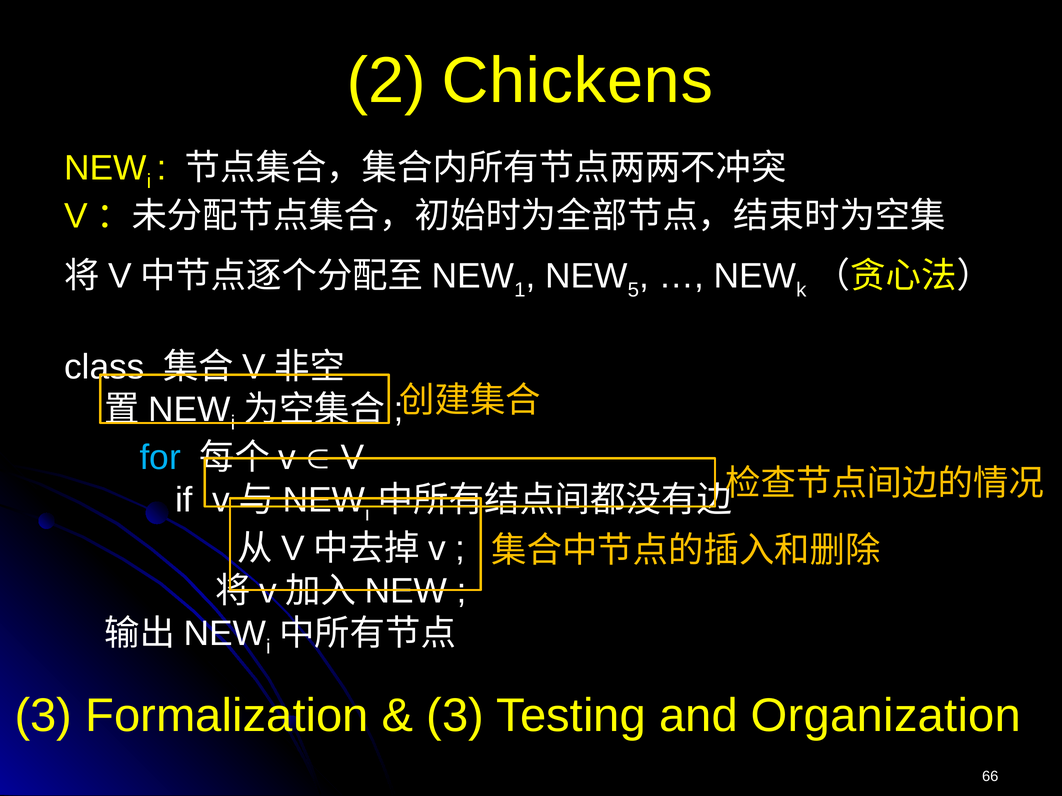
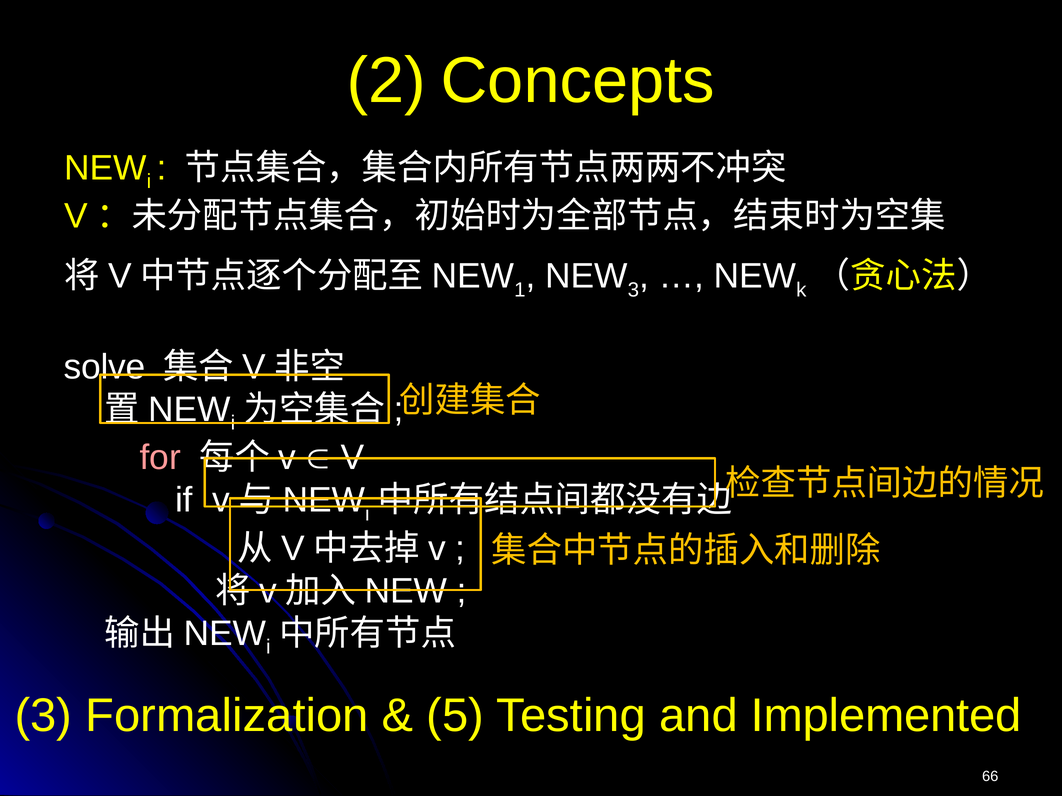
Chickens: Chickens -> Concepts
5 at (633, 290): 5 -> 3
class: class -> solve
for colour: light blue -> pink
3 at (455, 716): 3 -> 5
Organization: Organization -> Implemented
